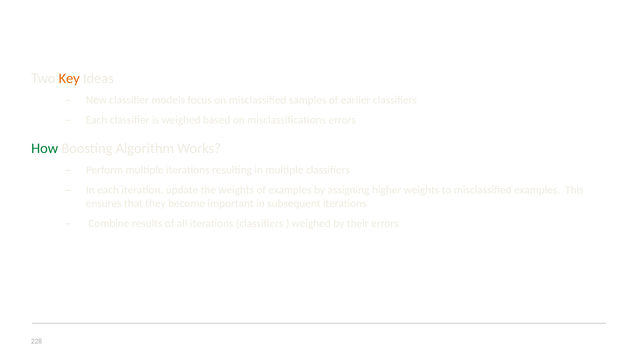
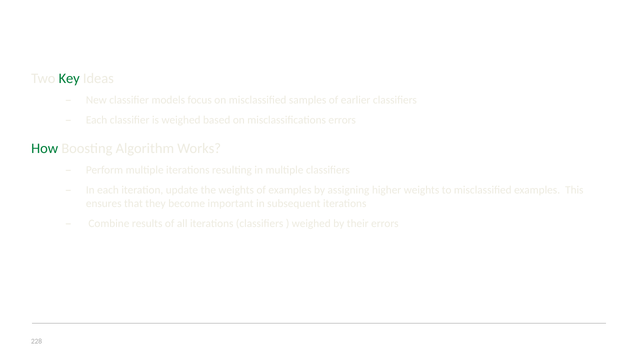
Key colour: orange -> green
